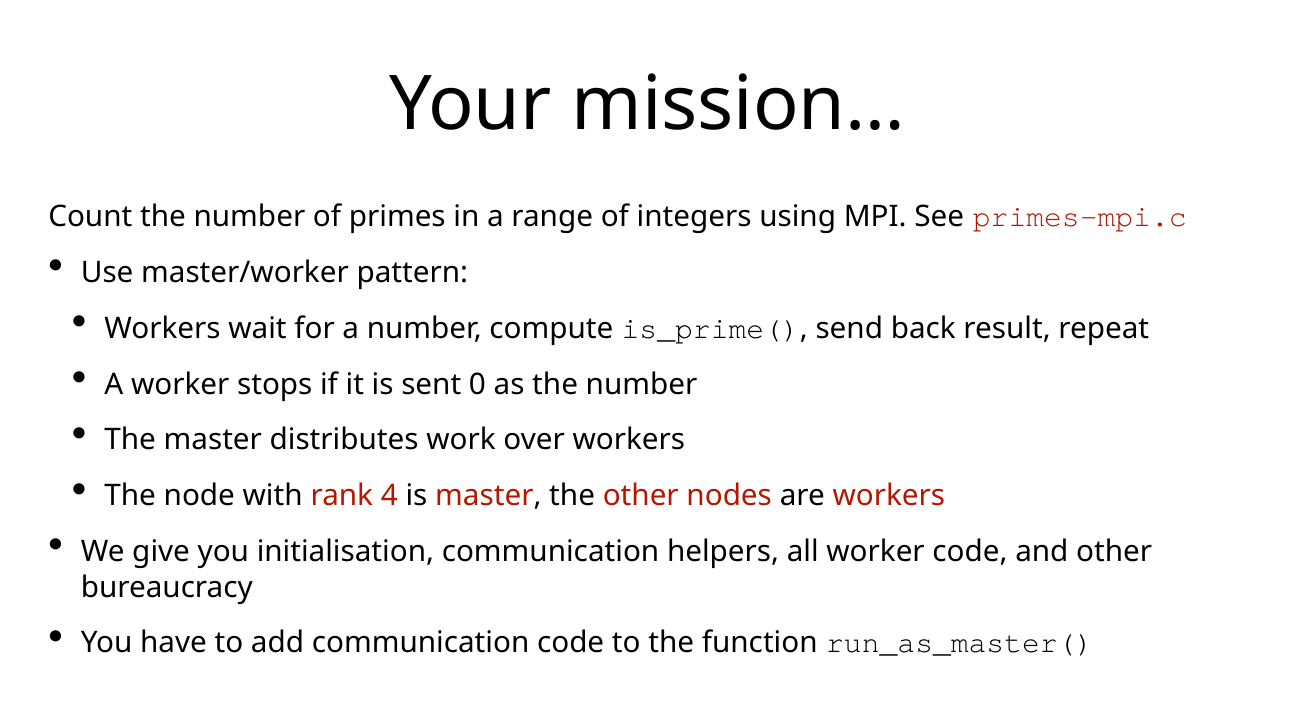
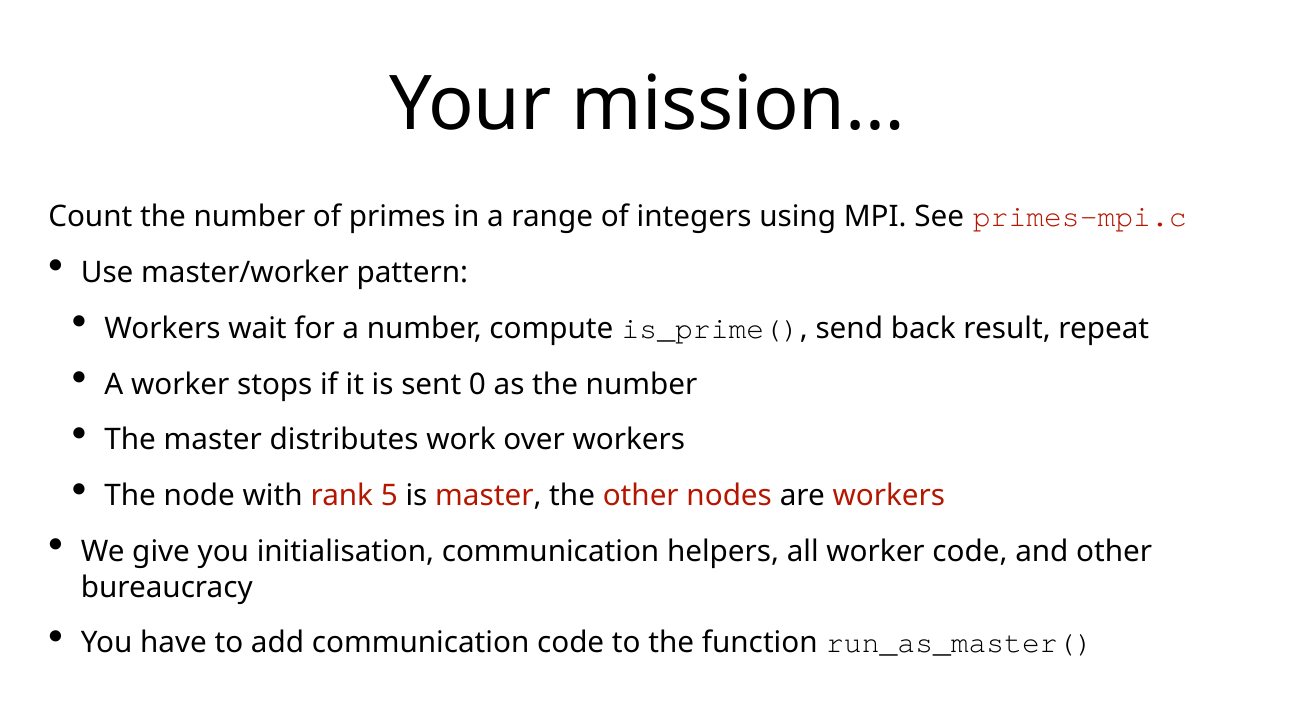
4: 4 -> 5
